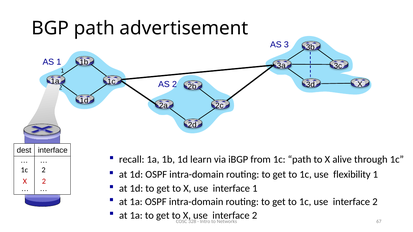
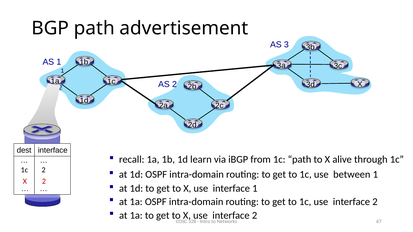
flexibility: flexibility -> between
